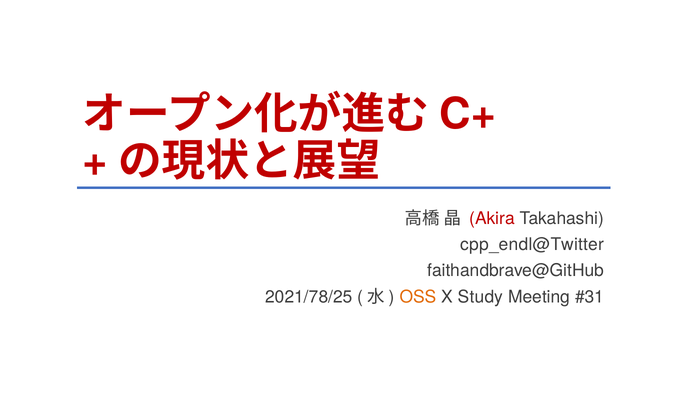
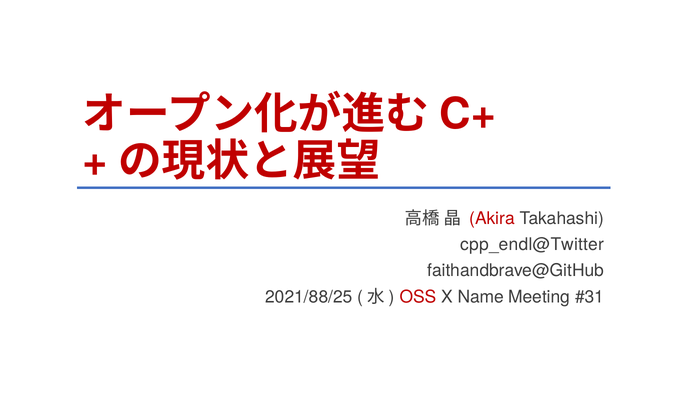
2021/78/25: 2021/78/25 -> 2021/88/25
OSS colour: orange -> red
Study: Study -> Name
